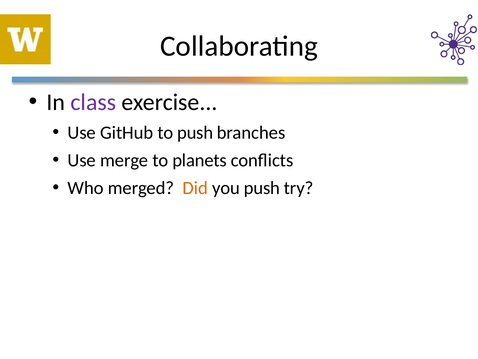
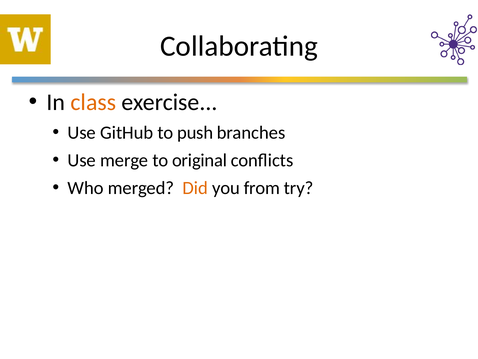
class colour: purple -> orange
planets: planets -> original
you push: push -> from
